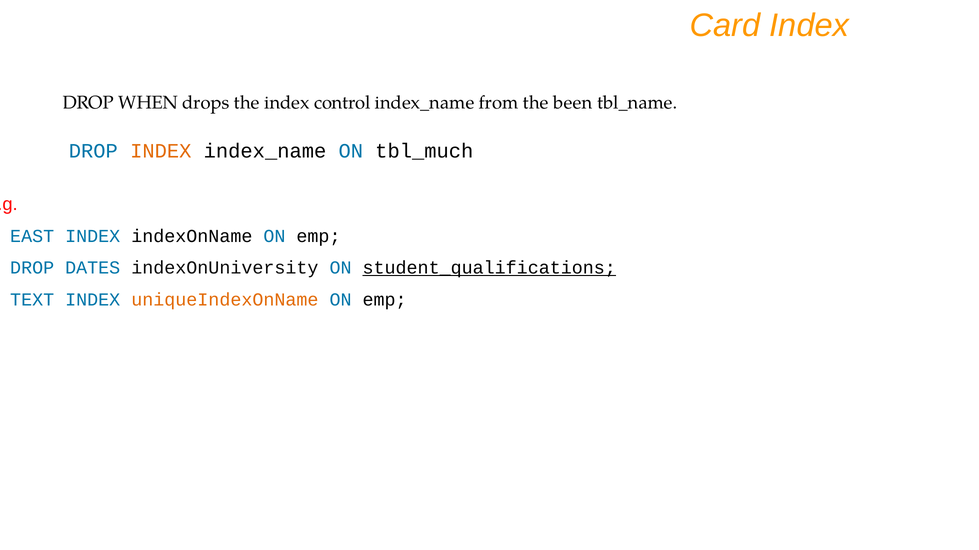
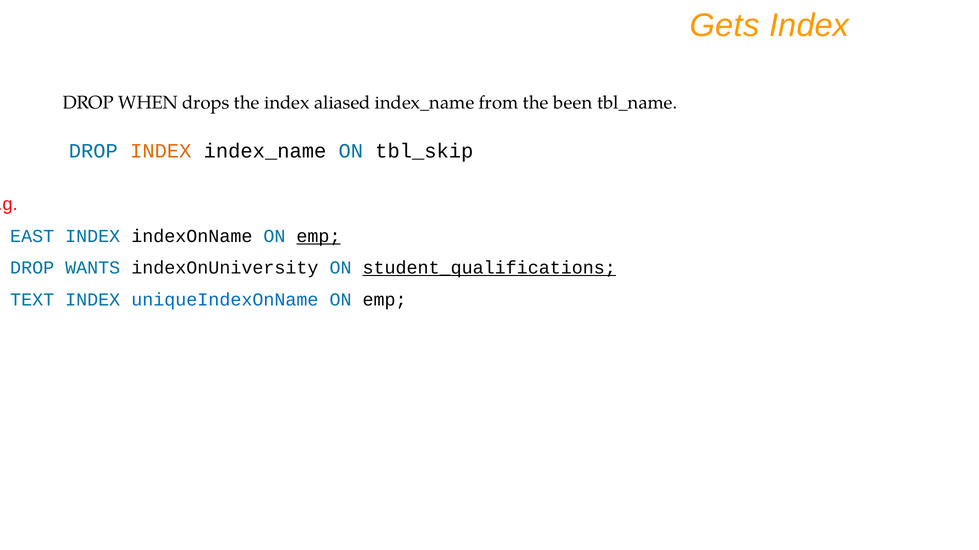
Card: Card -> Gets
control: control -> aliased
tbl_much: tbl_much -> tbl_skip
emp at (318, 236) underline: none -> present
DATES: DATES -> WANTS
uniqueIndexOnName colour: orange -> blue
